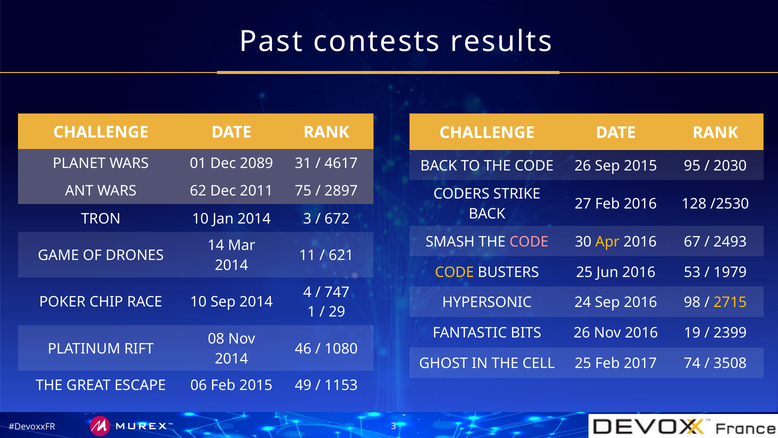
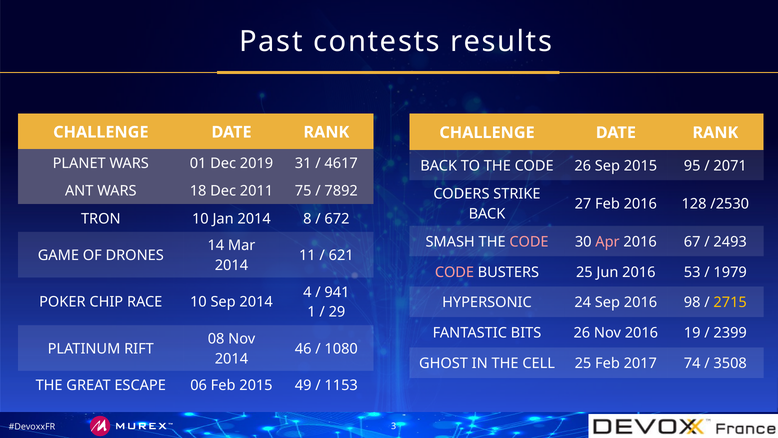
2089: 2089 -> 2019
2030: 2030 -> 2071
62: 62 -> 18
2897: 2897 -> 7892
2014 3: 3 -> 8
Apr colour: yellow -> pink
CODE at (454, 272) colour: yellow -> pink
747: 747 -> 941
